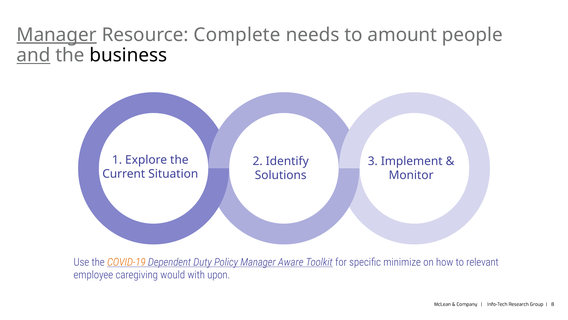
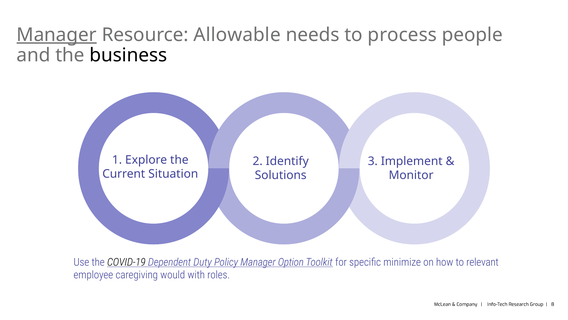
Complete: Complete -> Allowable
amount: amount -> process
and underline: present -> none
COVID-19 colour: orange -> black
Aware: Aware -> Option
upon: upon -> roles
